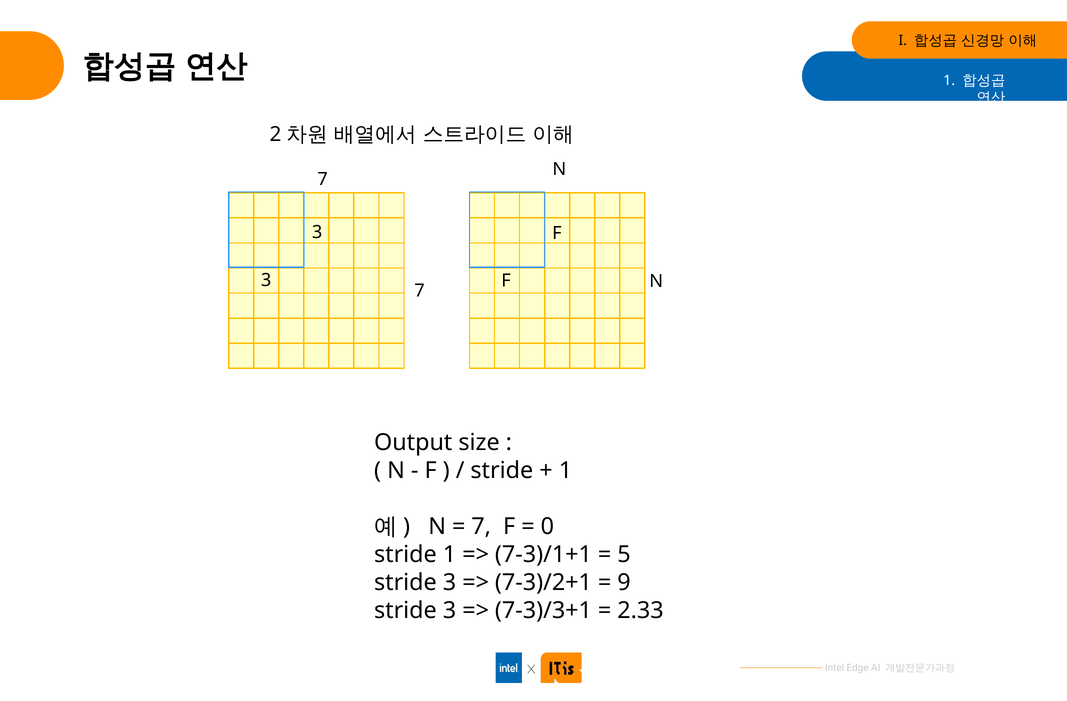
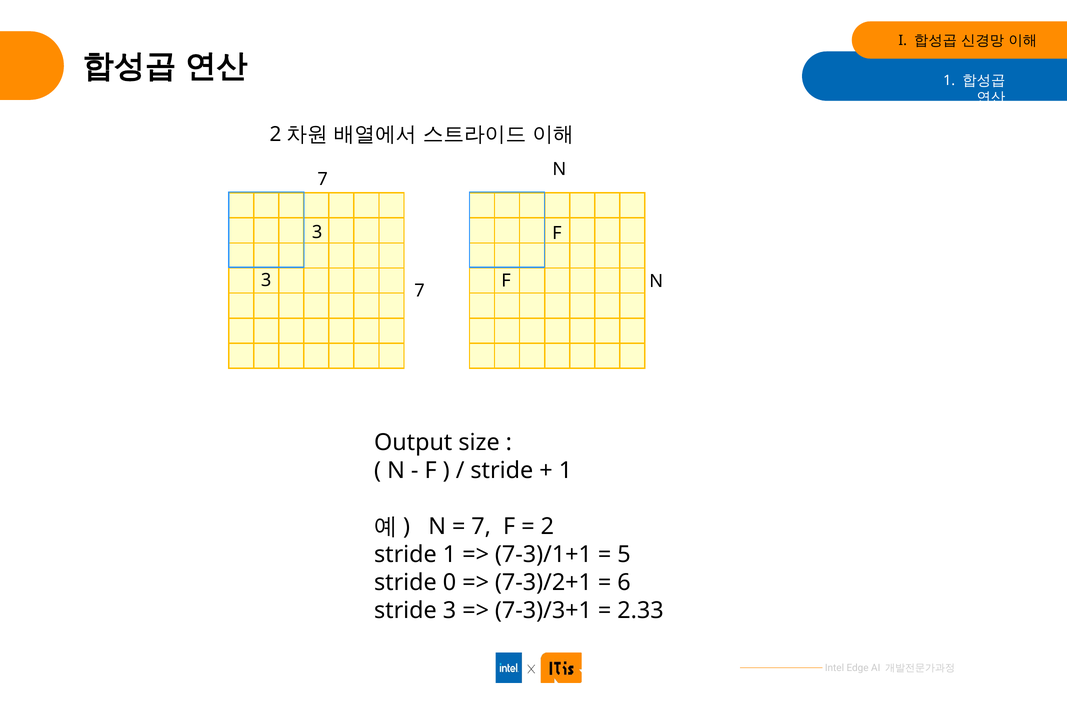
0: 0 -> 2
3 at (450, 583): 3 -> 0
9: 9 -> 6
